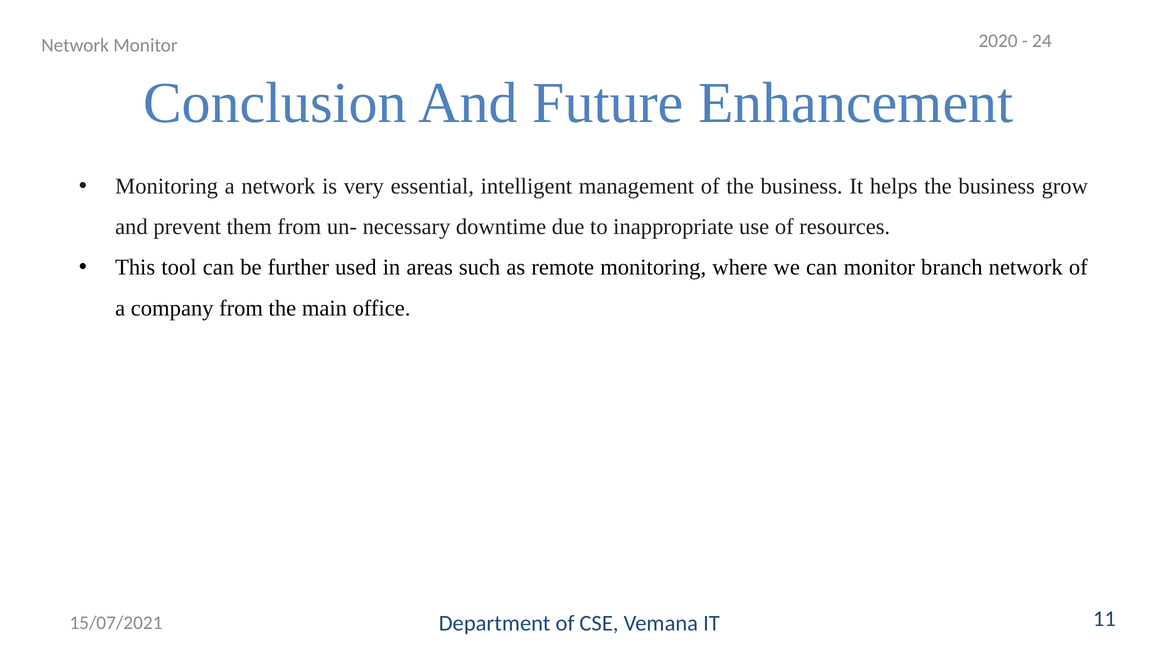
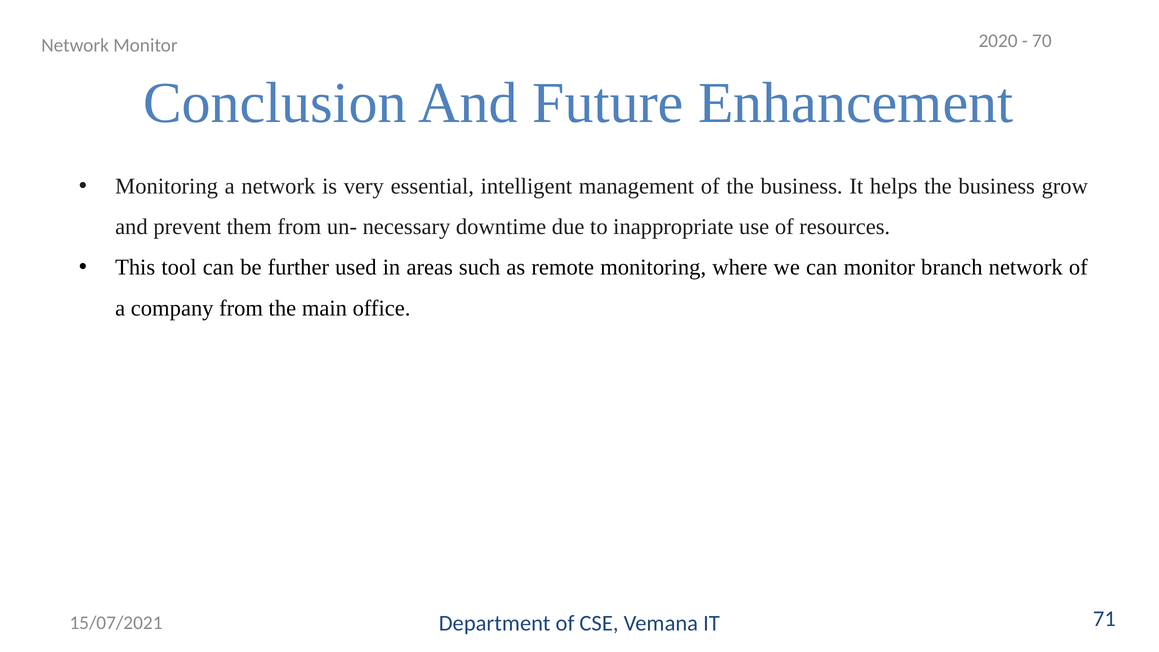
24: 24 -> 70
11: 11 -> 71
